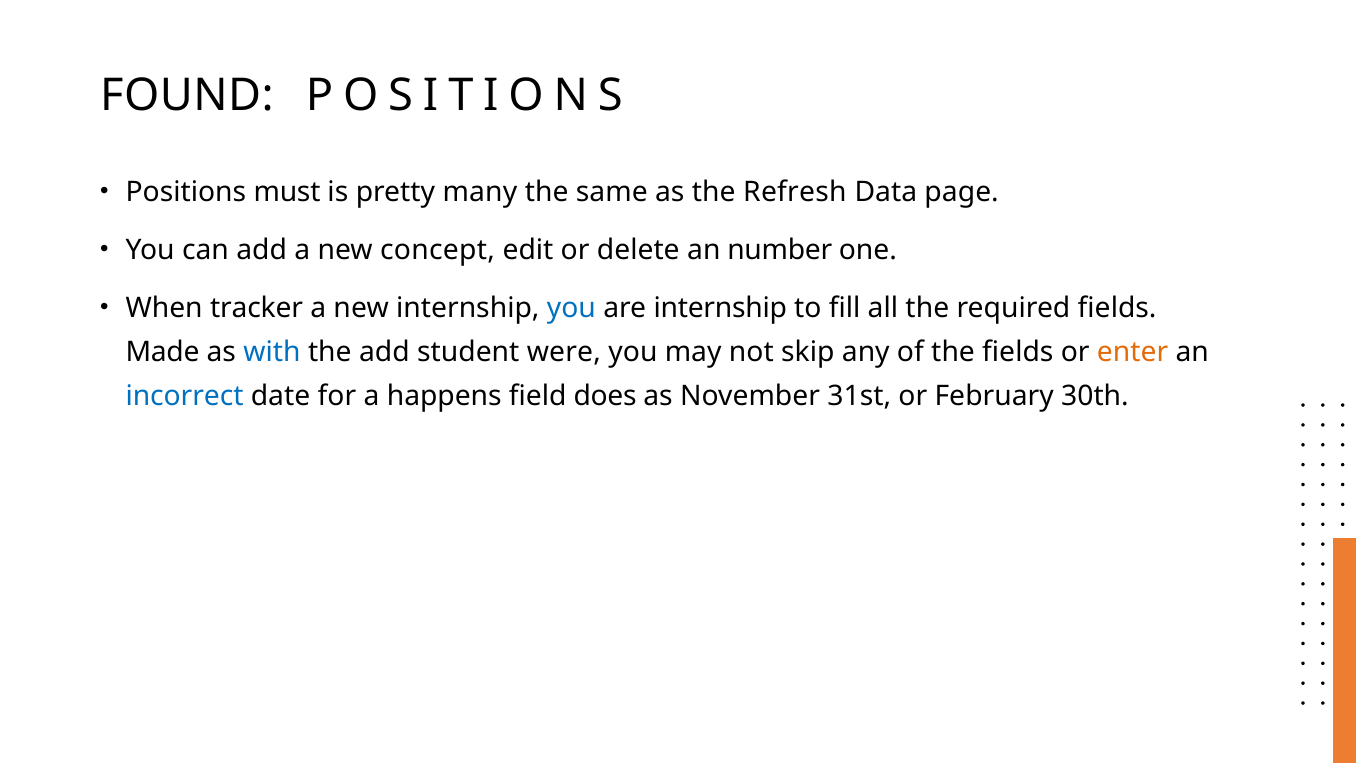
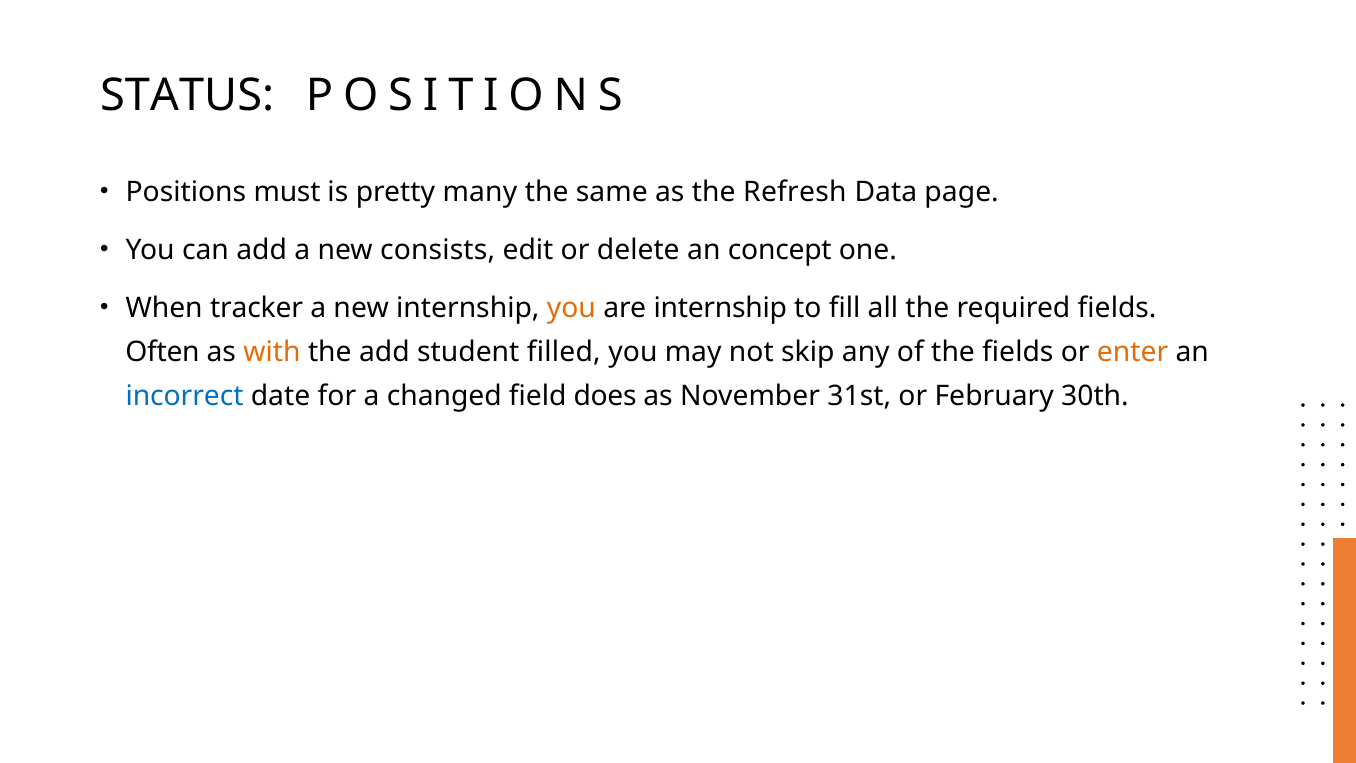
FOUND: FOUND -> STATUS
concept: concept -> consists
number: number -> concept
you at (571, 308) colour: blue -> orange
Made: Made -> Often
with colour: blue -> orange
were: were -> filled
happens: happens -> changed
